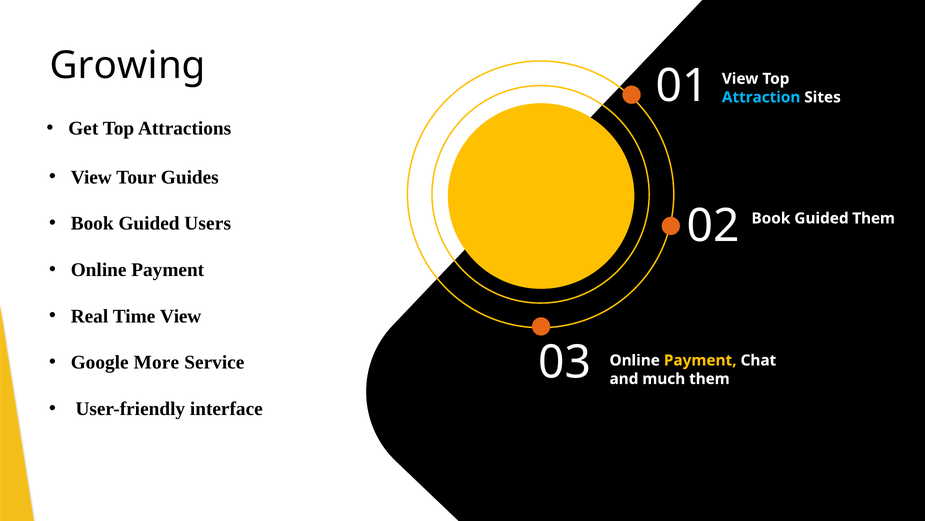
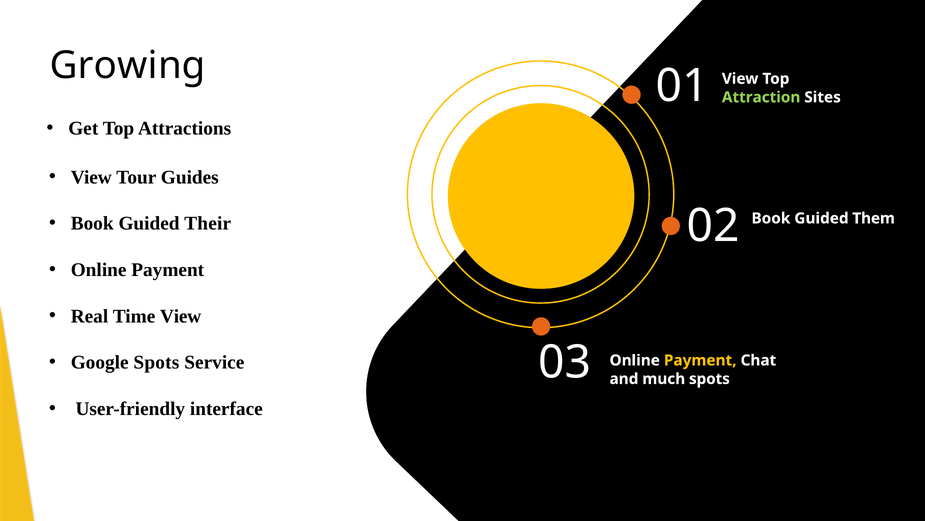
Attraction colour: light blue -> light green
Users: Users -> Their
Google More: More -> Spots
much them: them -> spots
